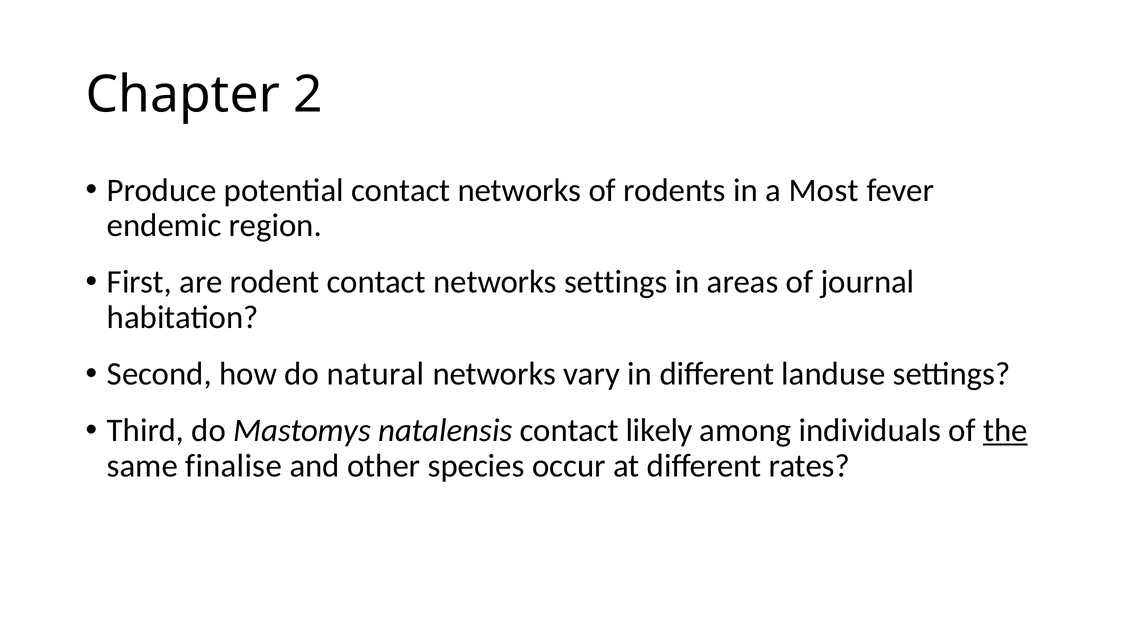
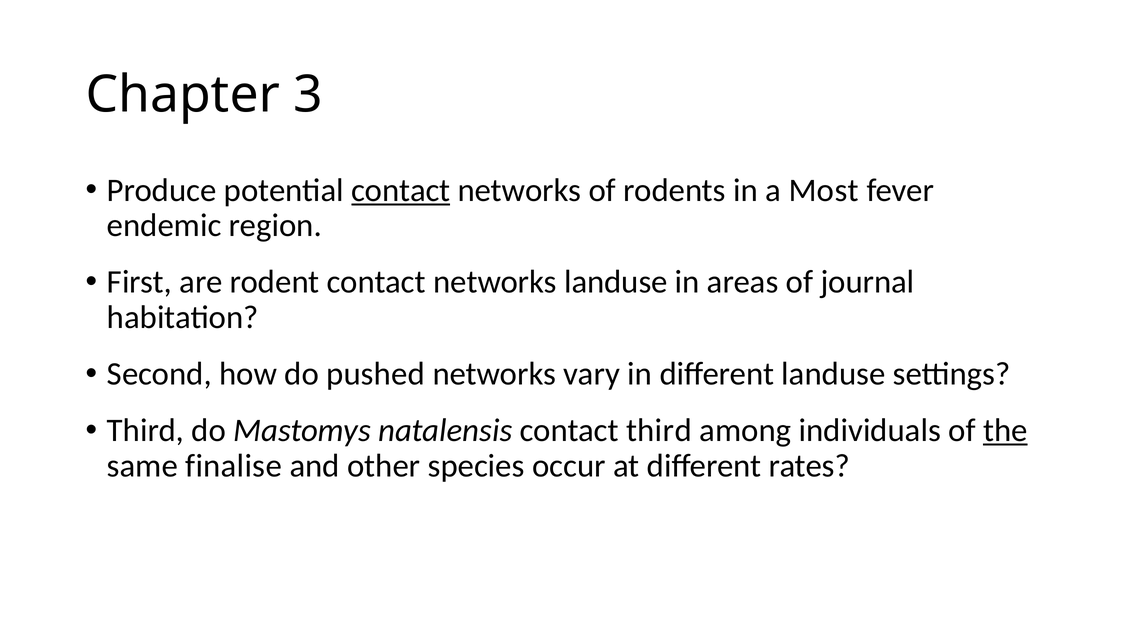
2: 2 -> 3
contact at (401, 190) underline: none -> present
networks settings: settings -> landuse
natural: natural -> pushed
contact likely: likely -> third
